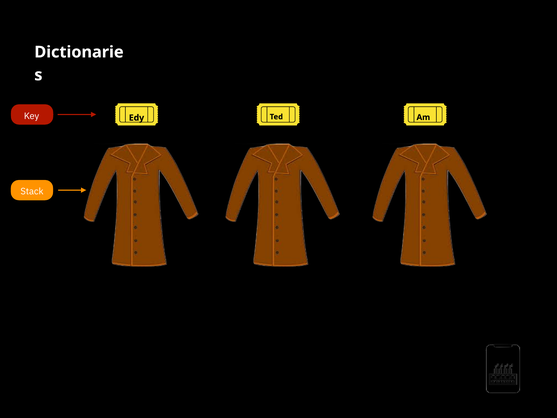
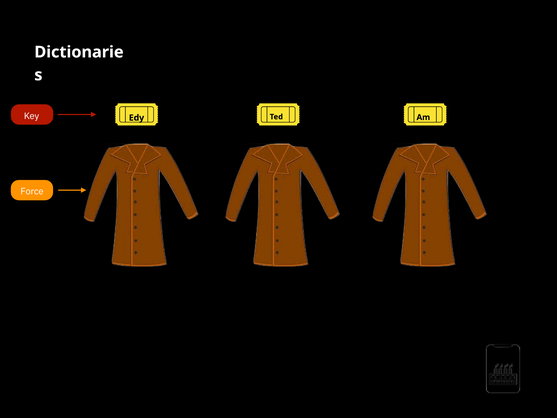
Stack: Stack -> Force
